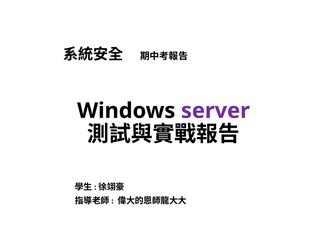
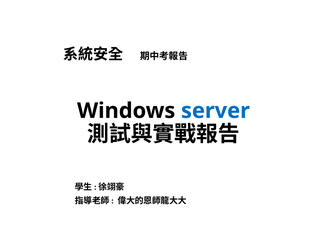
server colour: purple -> blue
